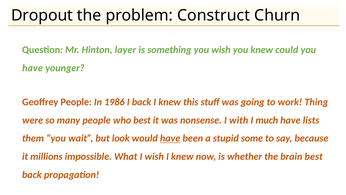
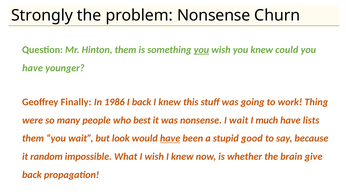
Dropout: Dropout -> Strongly
problem Construct: Construct -> Nonsense
Hinton layer: layer -> them
you at (201, 50) underline: none -> present
Geoffrey People: People -> Finally
I with: with -> wait
some: some -> good
millions: millions -> random
brain best: best -> give
